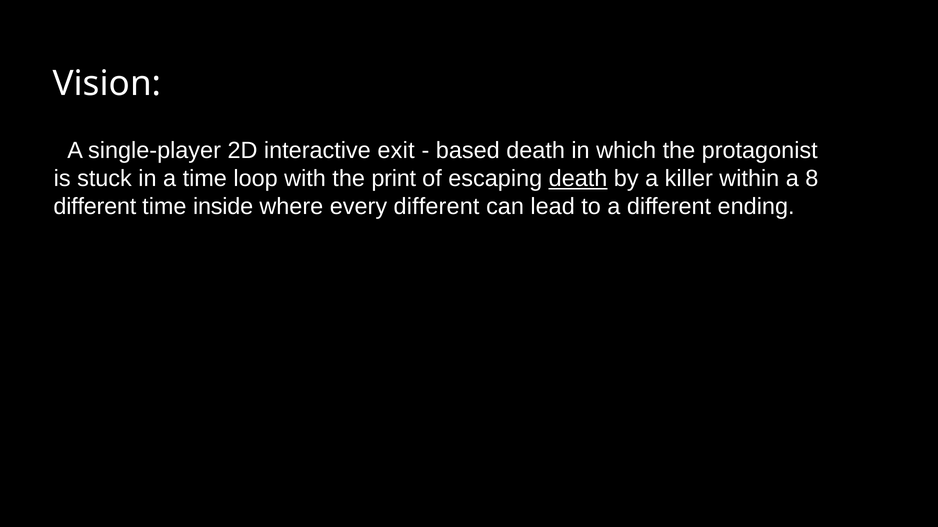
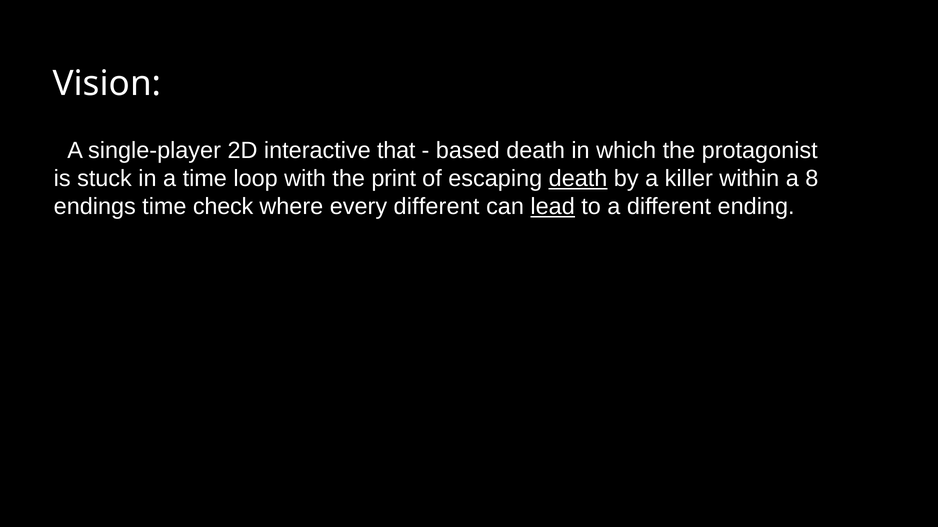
exit: exit -> that
different at (95, 207): different -> endings
inside: inside -> check
lead underline: none -> present
